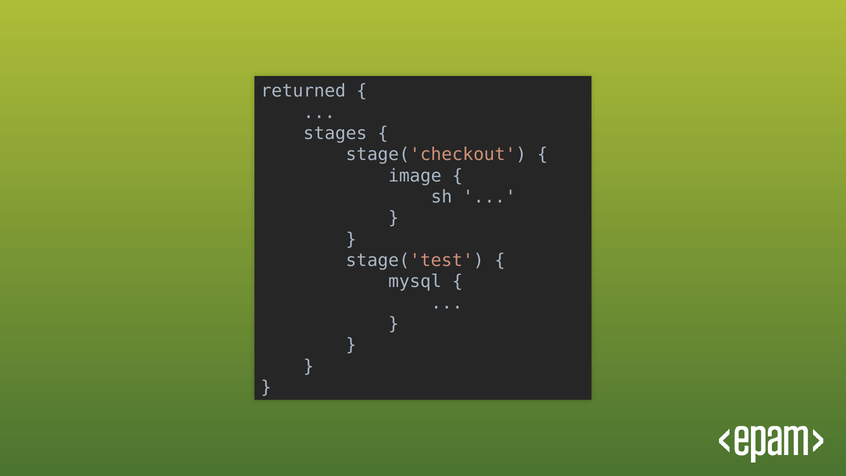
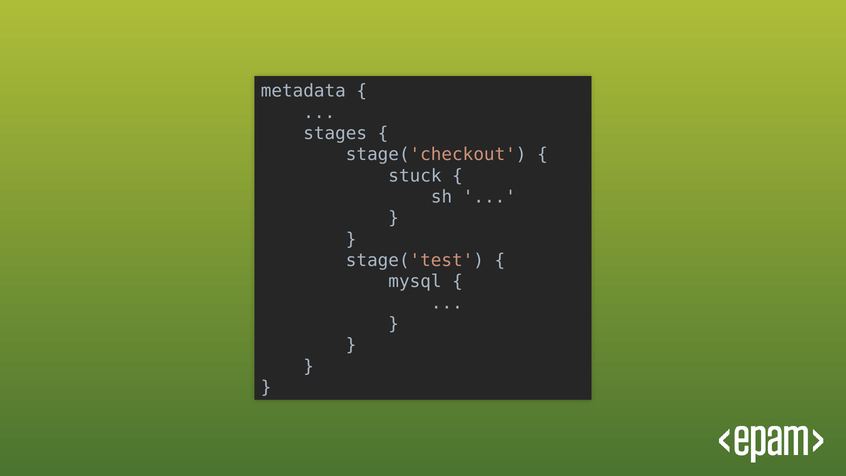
returned: returned -> metadata
image: image -> stuck
